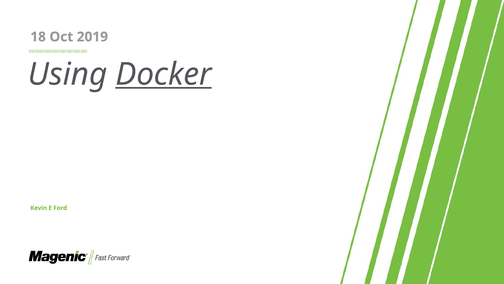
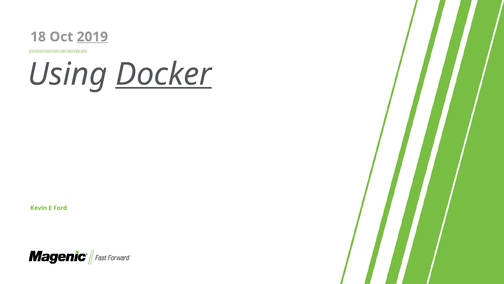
2019 underline: none -> present
